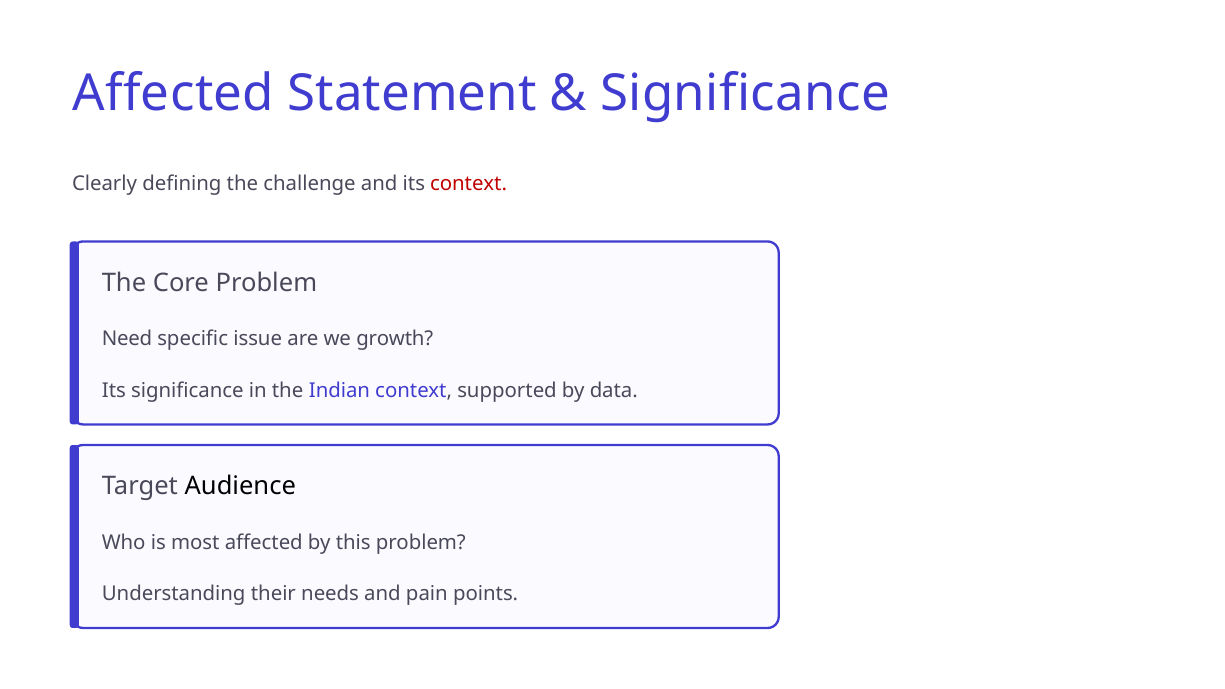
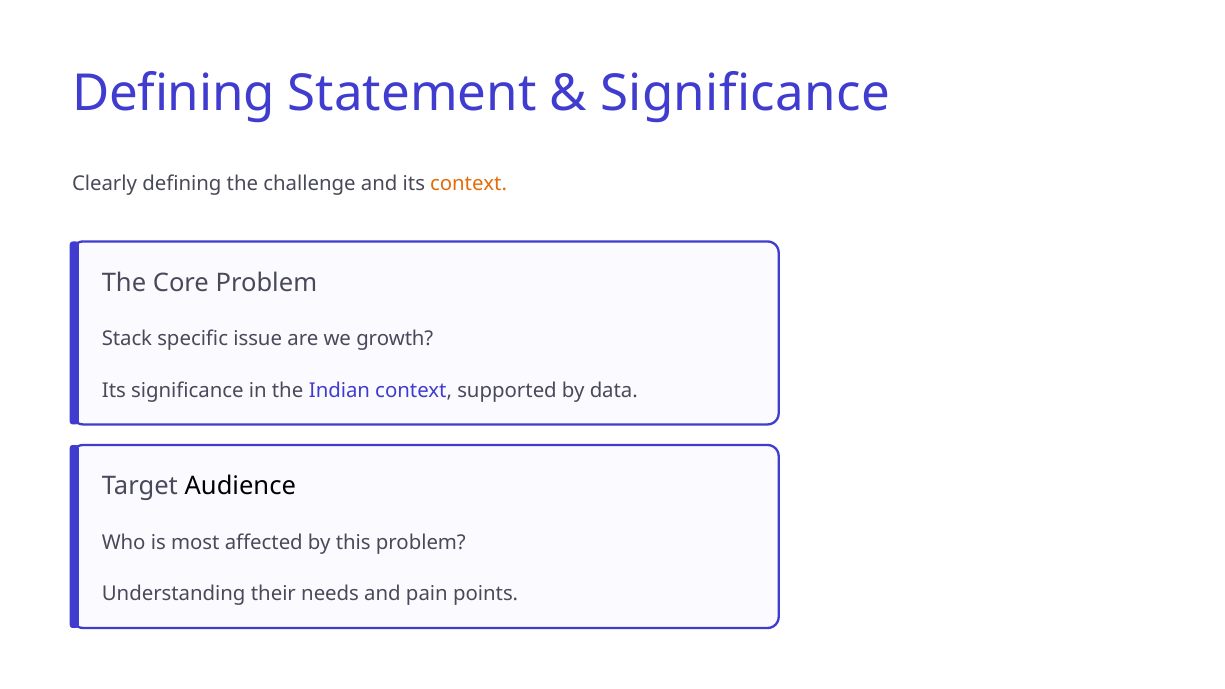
Affected at (173, 93): Affected -> Defining
context at (469, 184) colour: red -> orange
Need: Need -> Stack
